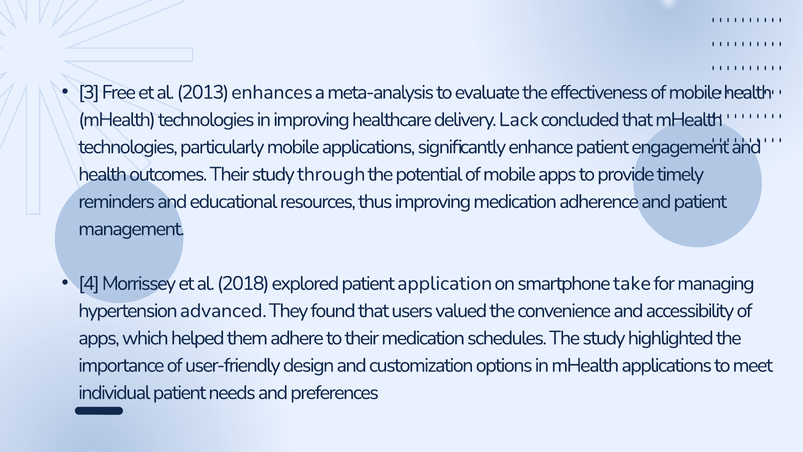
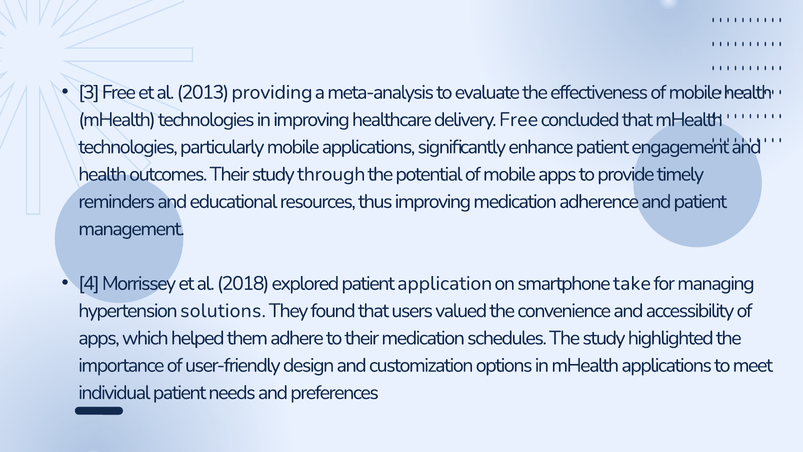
enhances: enhances -> providing
delivery Lack: Lack -> Free
advanced: advanced -> solutions
